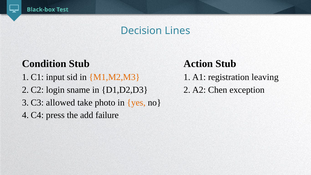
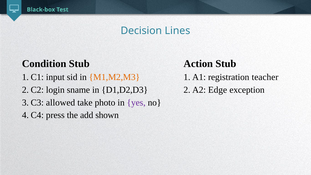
leaving: leaving -> teacher
Chen: Chen -> Edge
yes colour: orange -> purple
failure: failure -> shown
